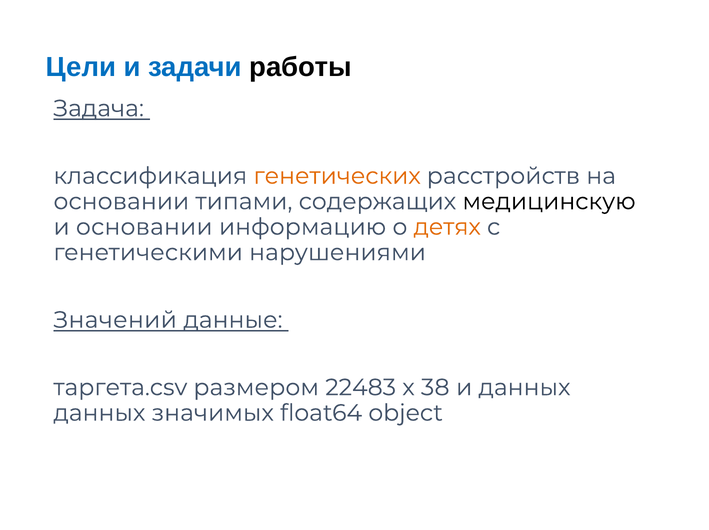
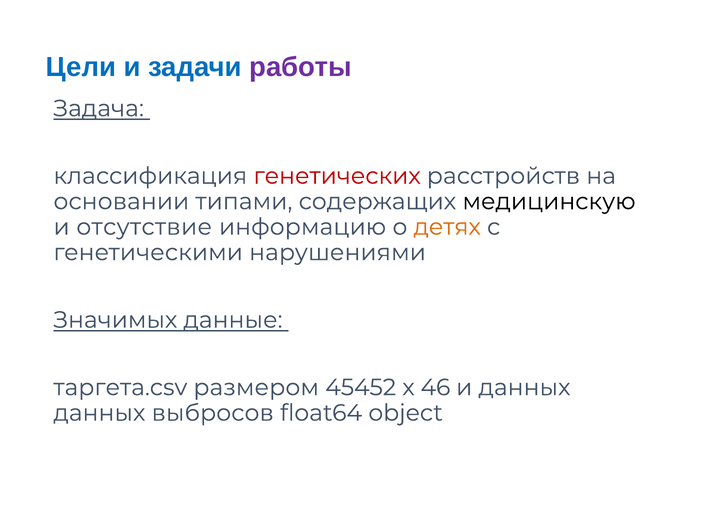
работы colour: black -> purple
генетических colour: orange -> red
и основании: основании -> отсутствие
Значений: Значений -> Значимых
22483: 22483 -> 45452
38: 38 -> 46
значимых: значимых -> выбросов
